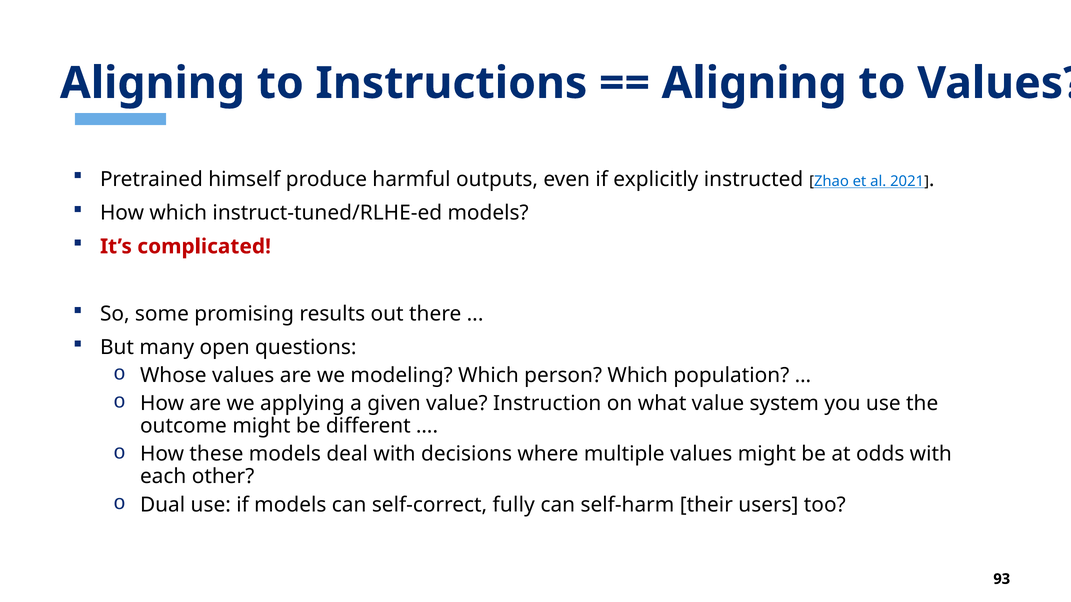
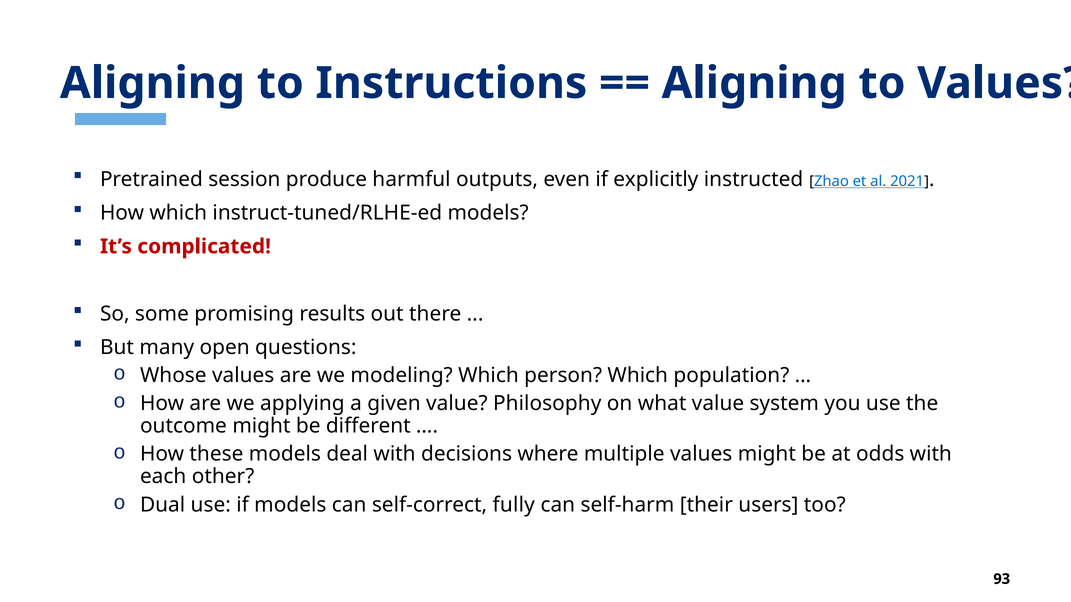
himself: himself -> session
Instruction: Instruction -> Philosophy
